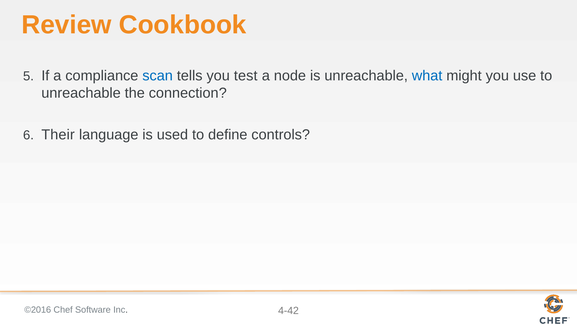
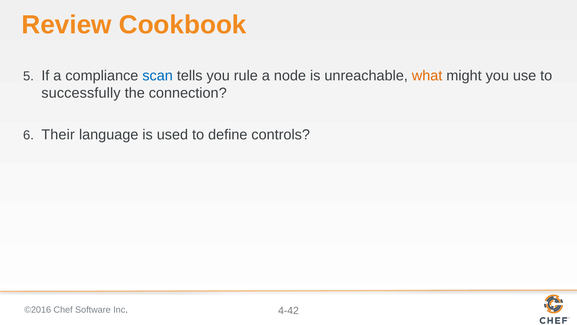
test: test -> rule
what colour: blue -> orange
unreachable at (81, 93): unreachable -> successfully
